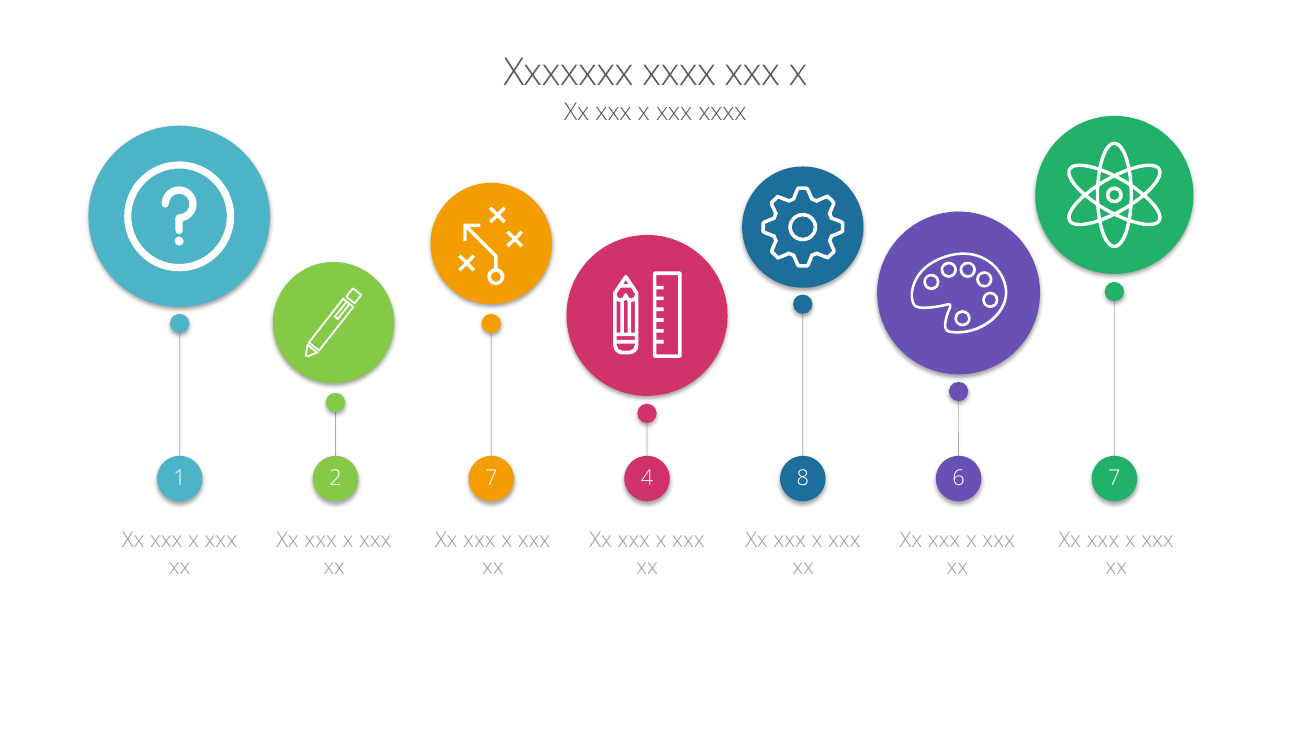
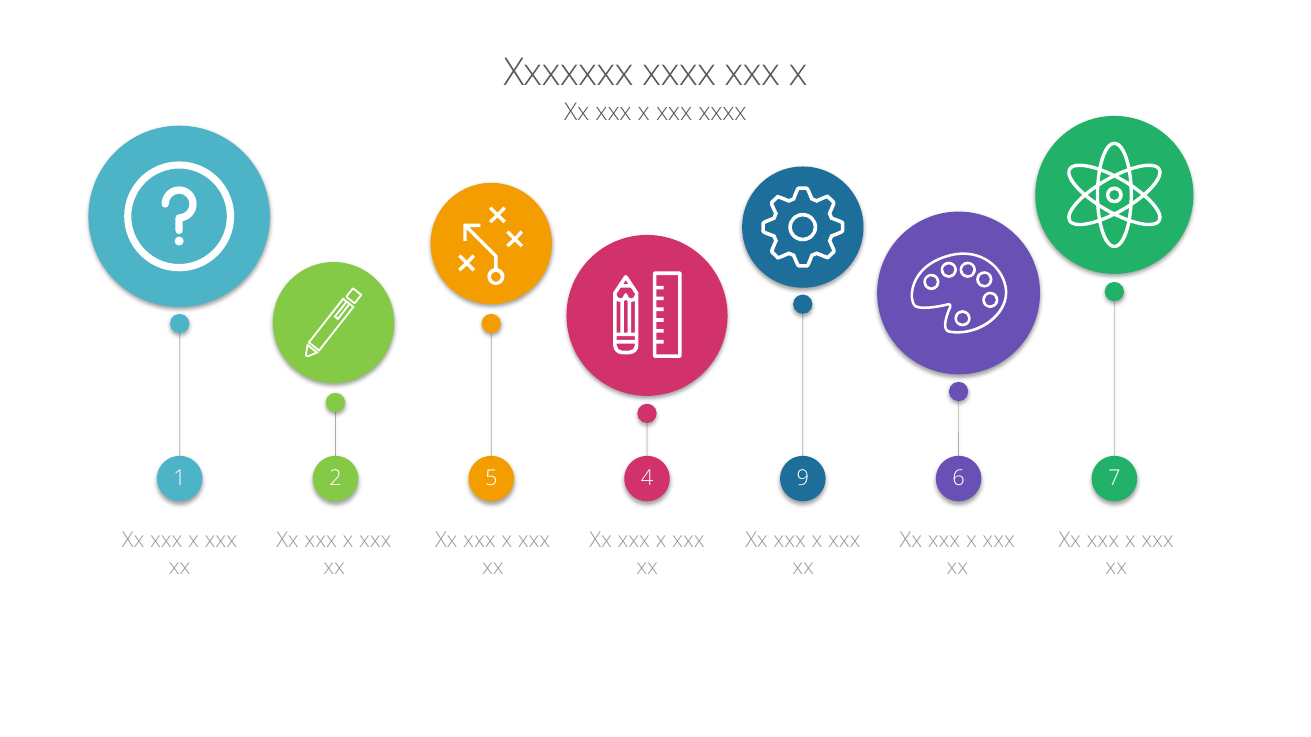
2 7: 7 -> 5
8: 8 -> 9
